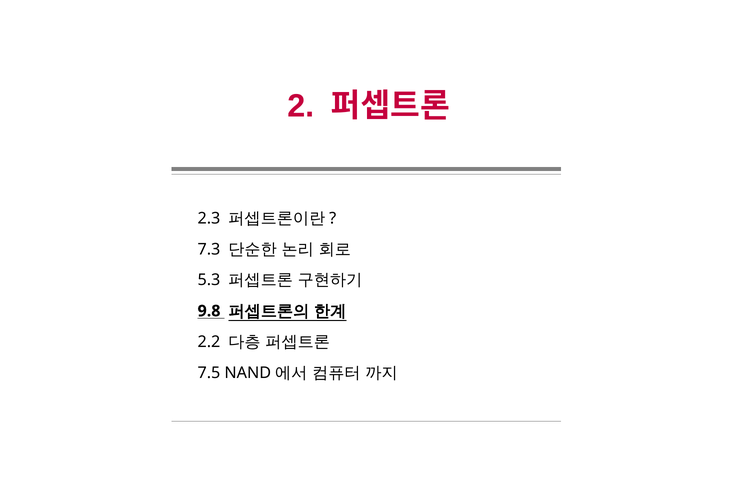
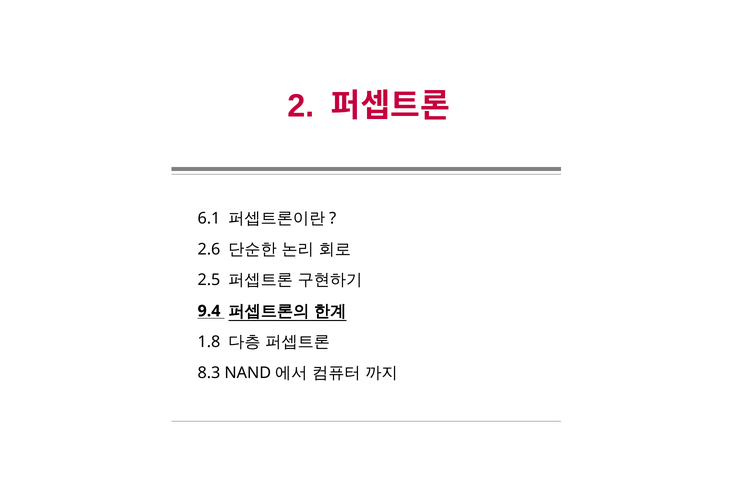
2.3: 2.3 -> 6.1
7.3: 7.3 -> 2.6
5.3: 5.3 -> 2.5
9.8: 9.8 -> 9.4
2.2: 2.2 -> 1.8
7.5: 7.5 -> 8.3
